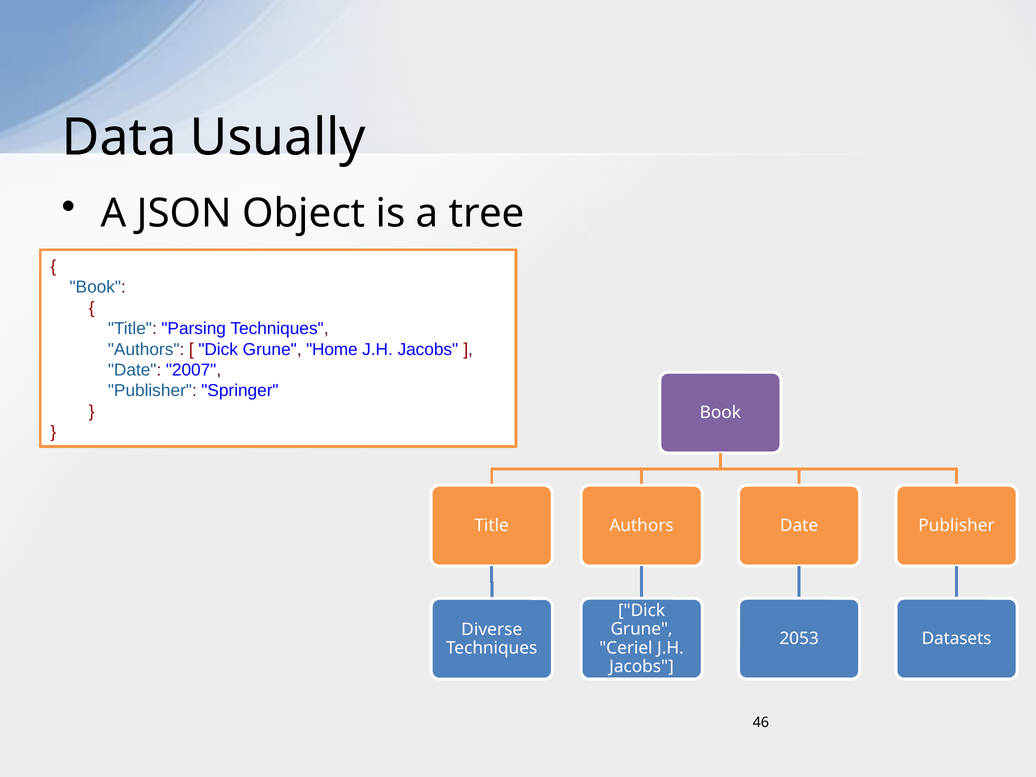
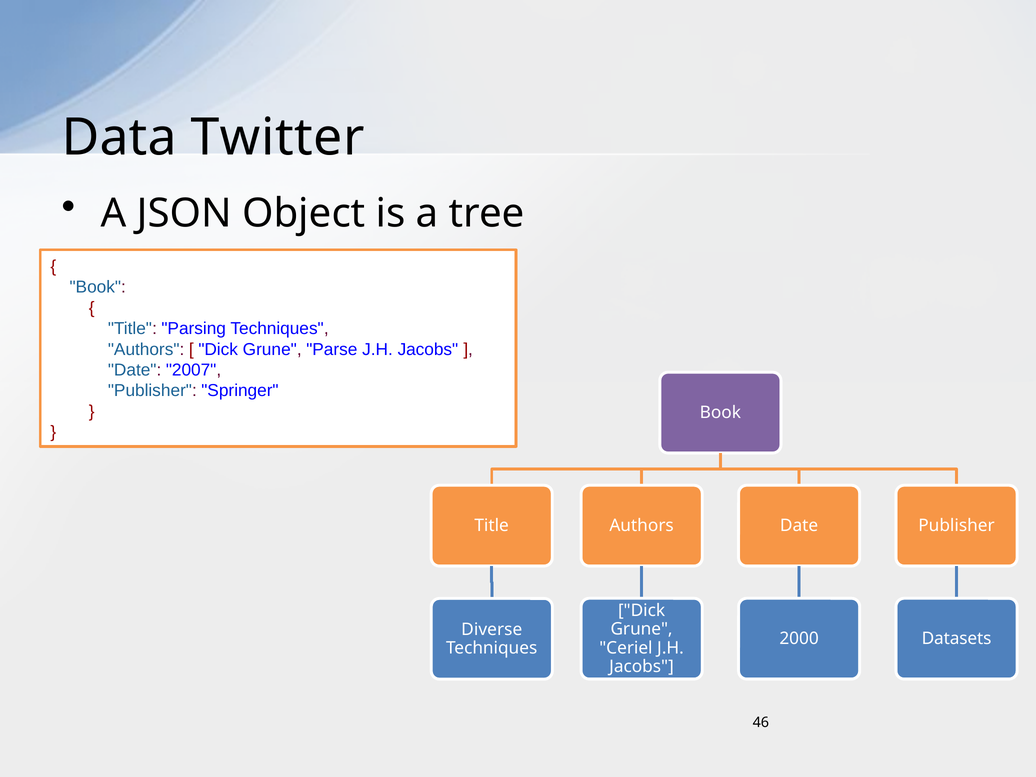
Usually: Usually -> Twitter
Home: Home -> Parse
2053: 2053 -> 2000
